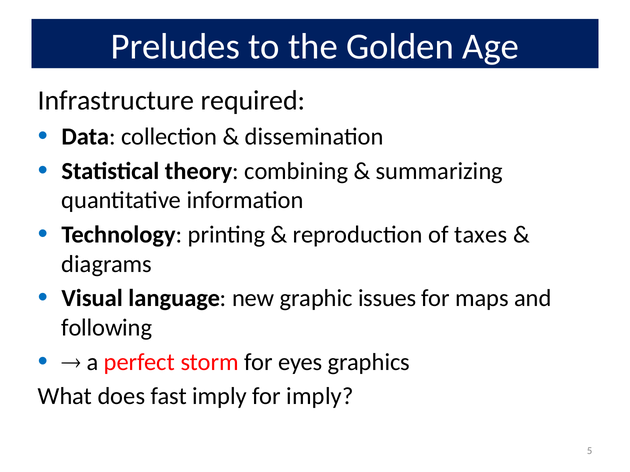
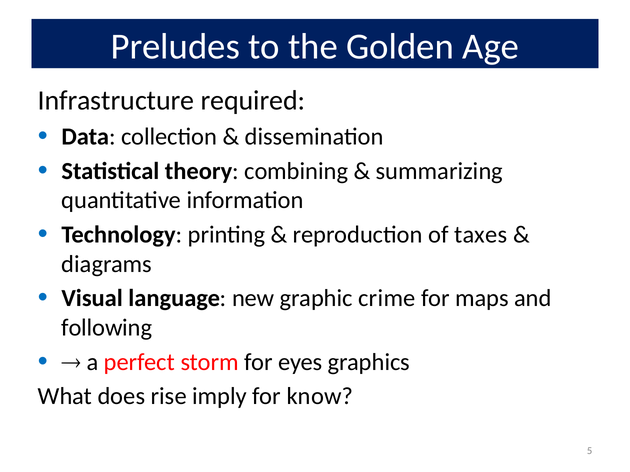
issues: issues -> crime
fast: fast -> rise
for imply: imply -> know
